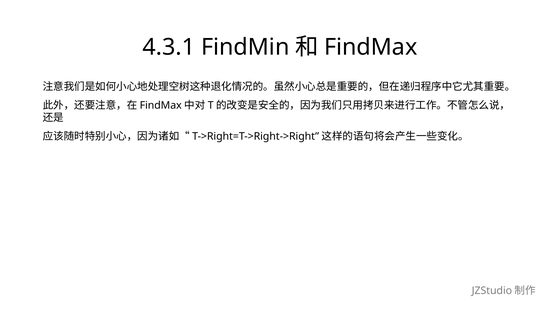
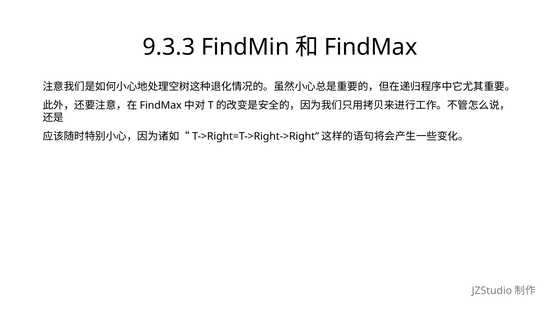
4.3.1: 4.3.1 -> 9.3.3
